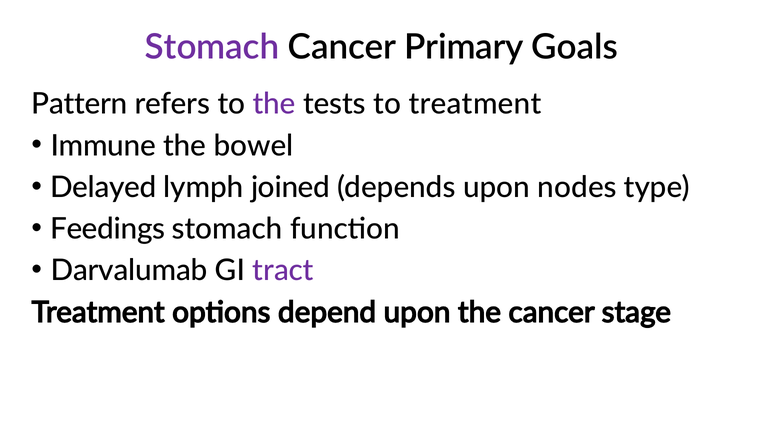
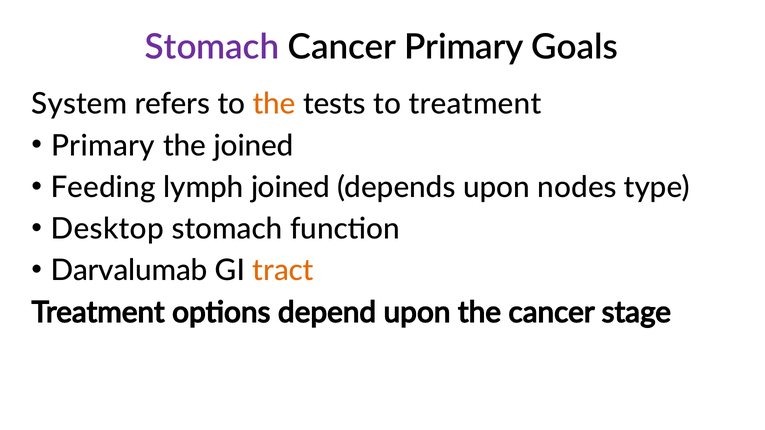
Pattern: Pattern -> System
the at (274, 104) colour: purple -> orange
Immune at (103, 146): Immune -> Primary
the bowel: bowel -> joined
Delayed: Delayed -> Feeding
Feedings: Feedings -> Desktop
tract colour: purple -> orange
